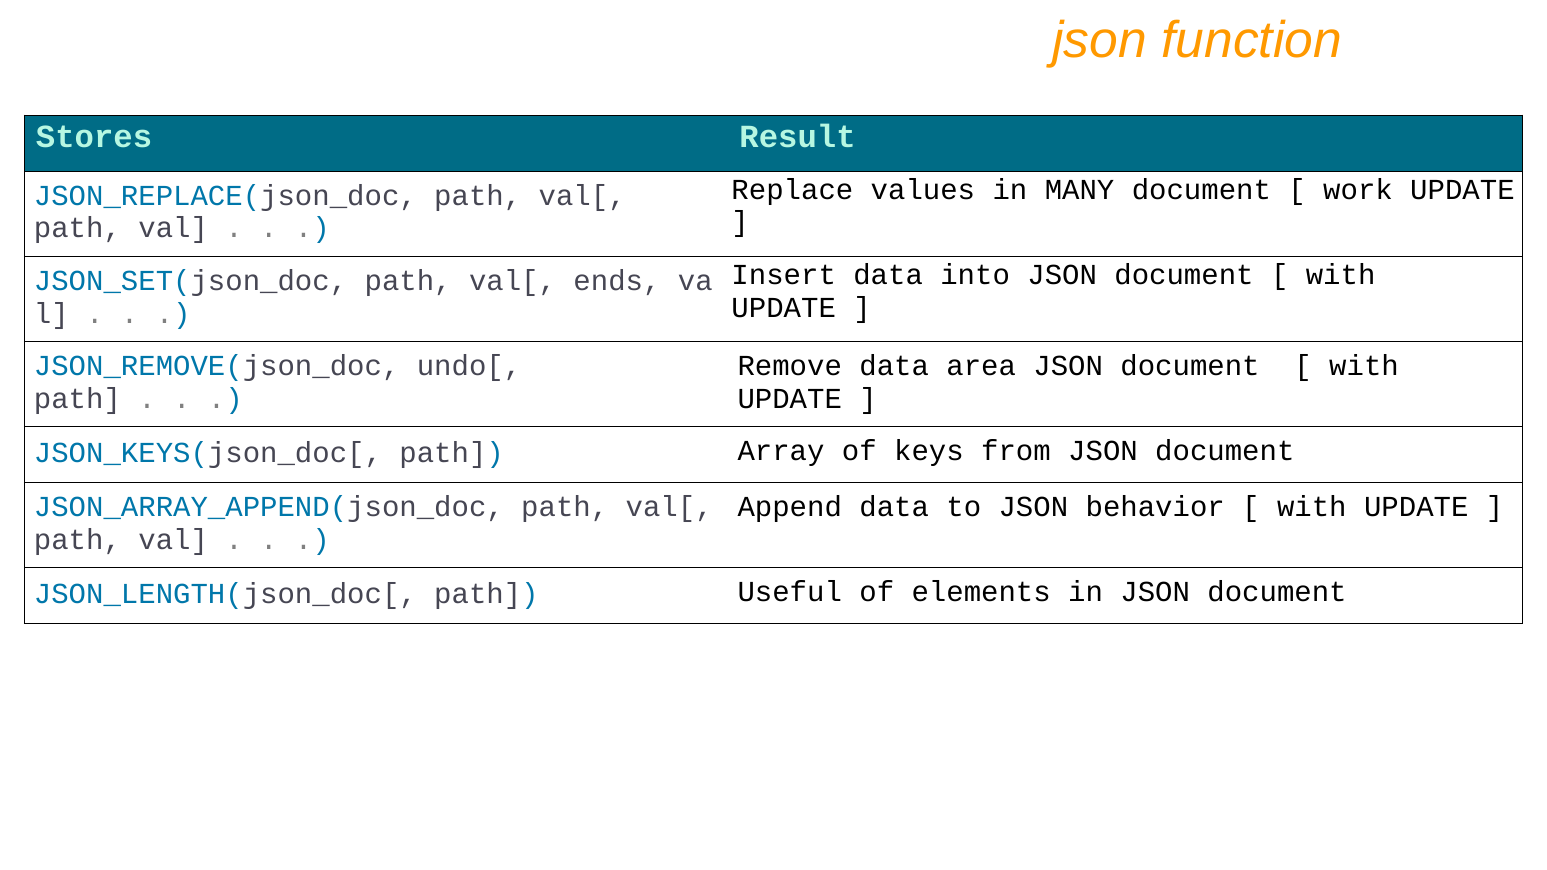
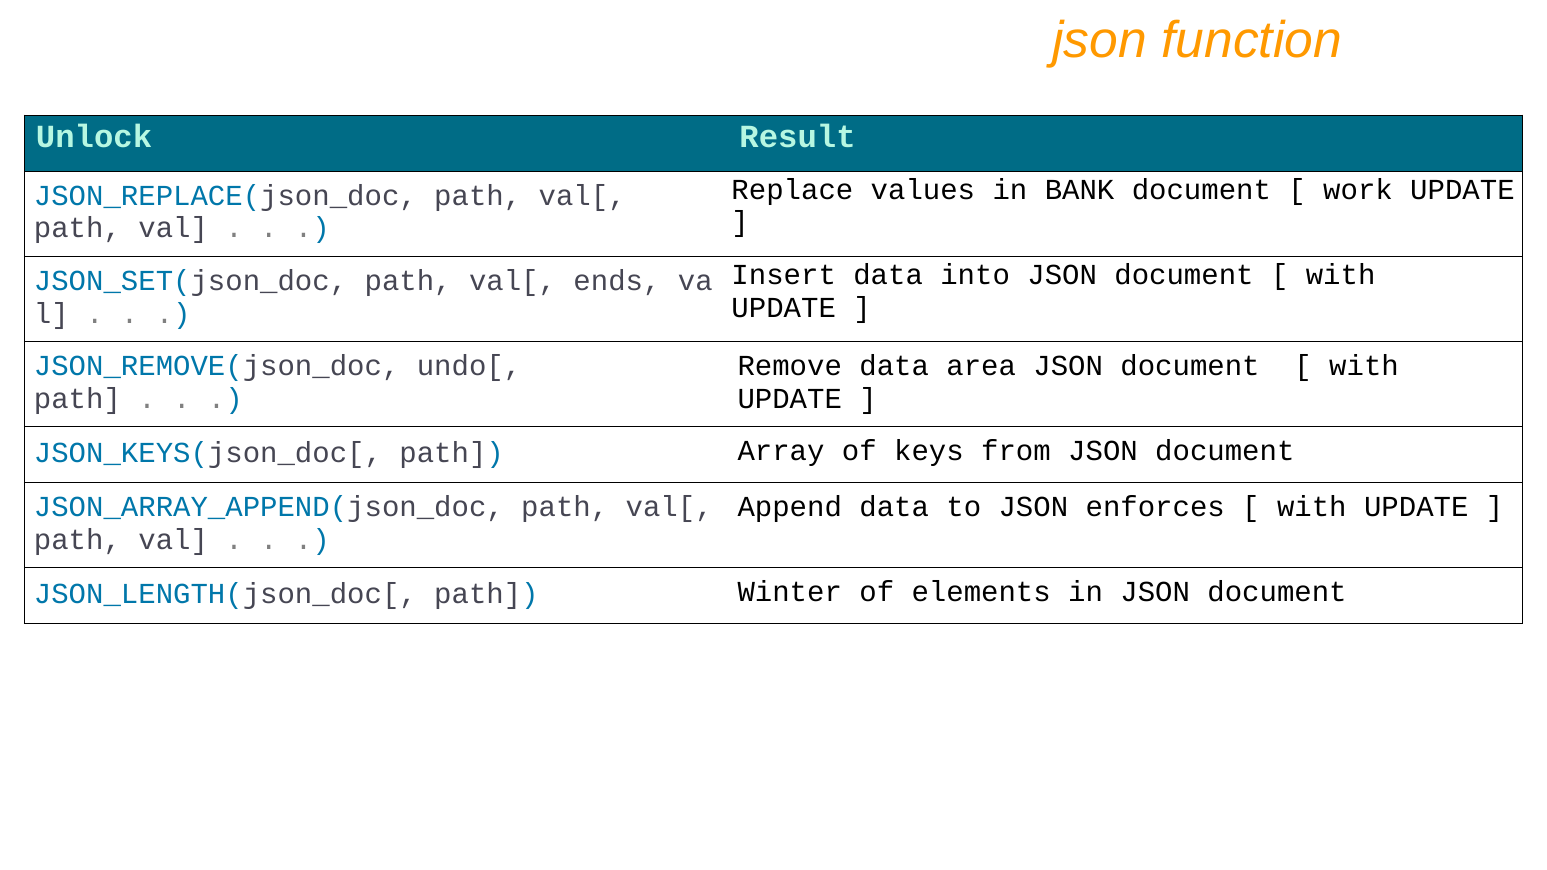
Stores: Stores -> Unlock
MANY: MANY -> BANK
behavior: behavior -> enforces
Useful: Useful -> Winter
